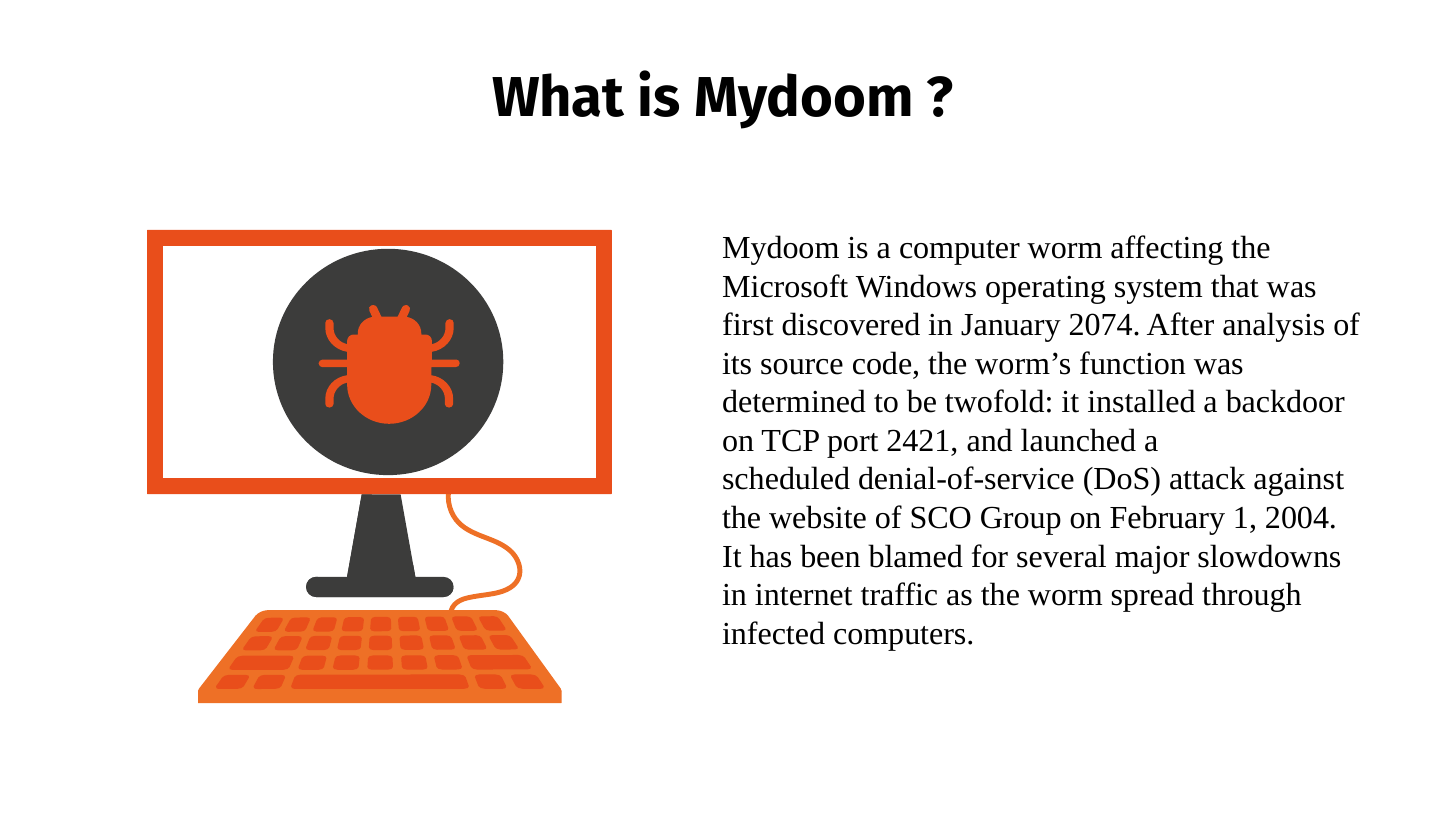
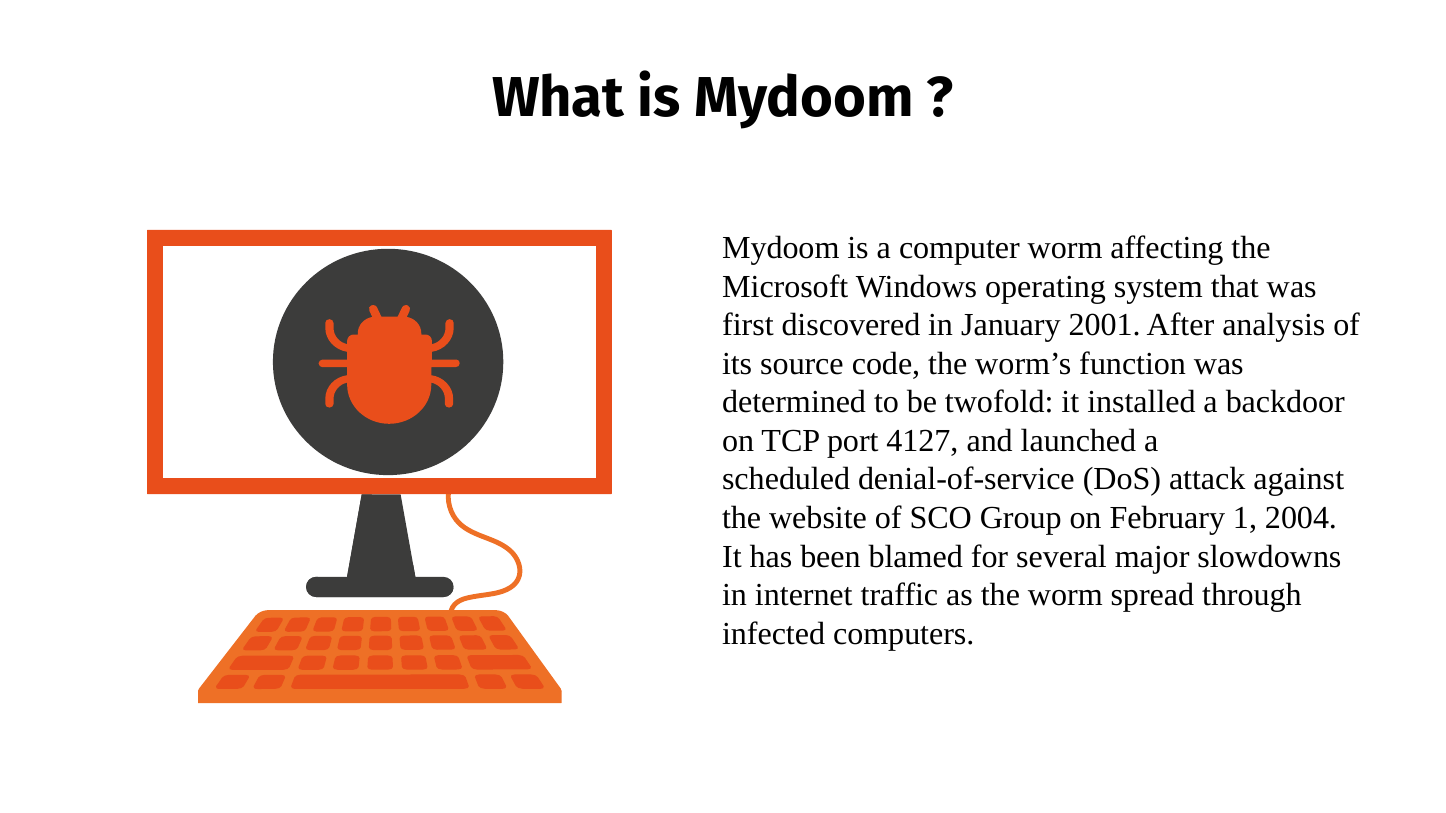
2074: 2074 -> 2001
2421: 2421 -> 4127
